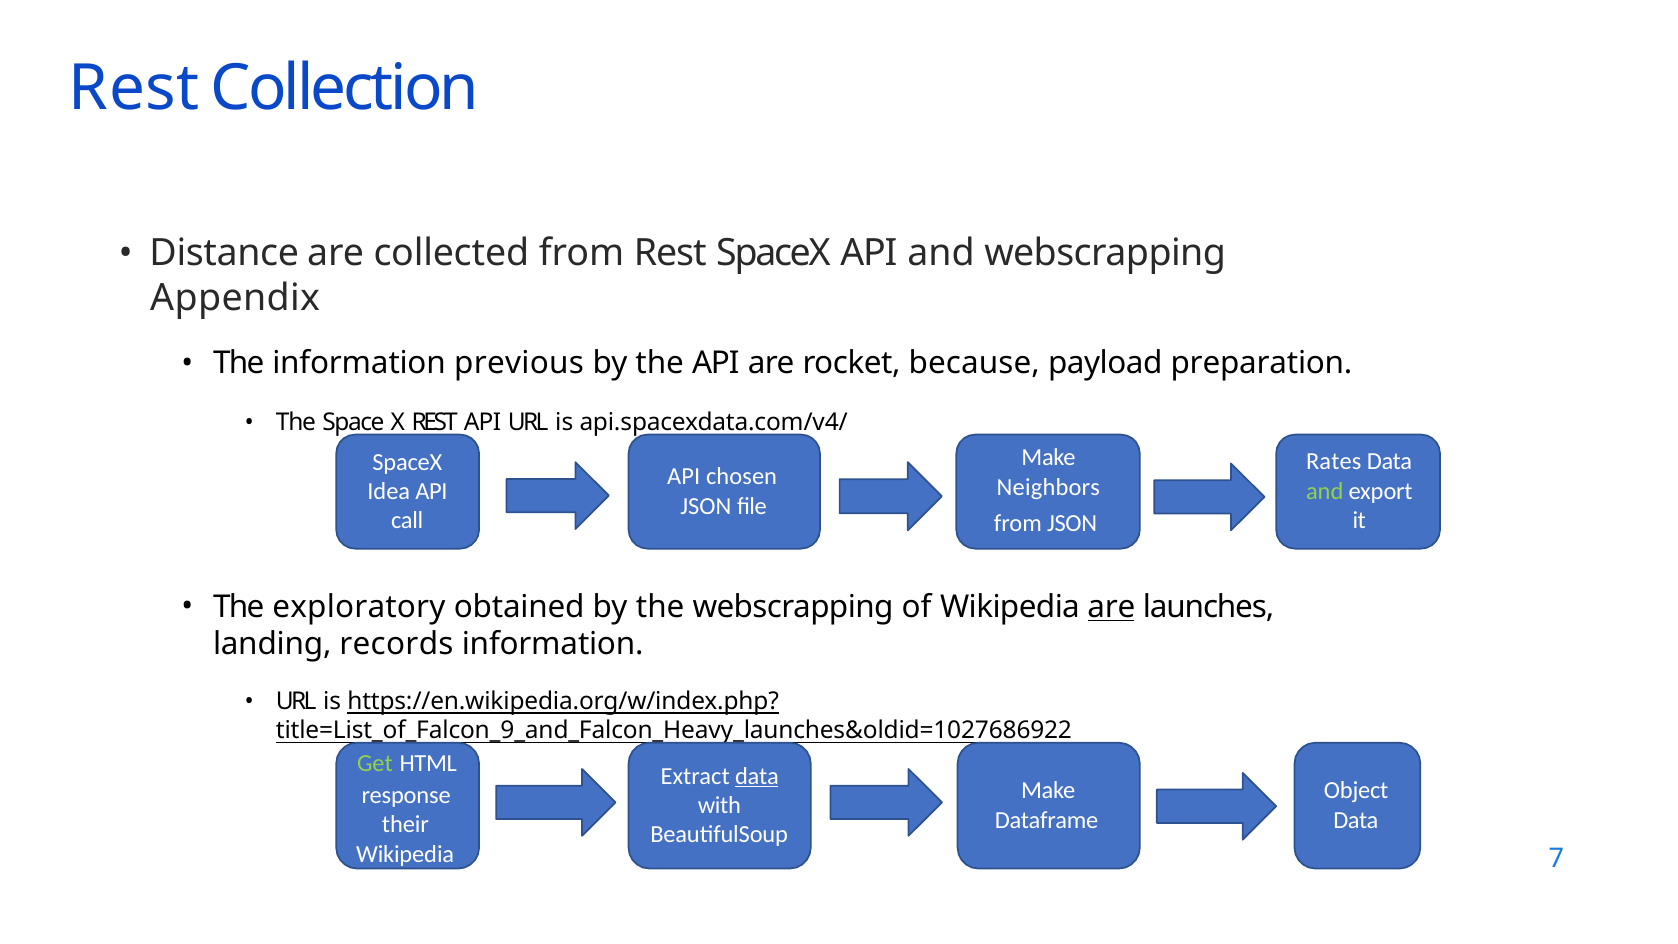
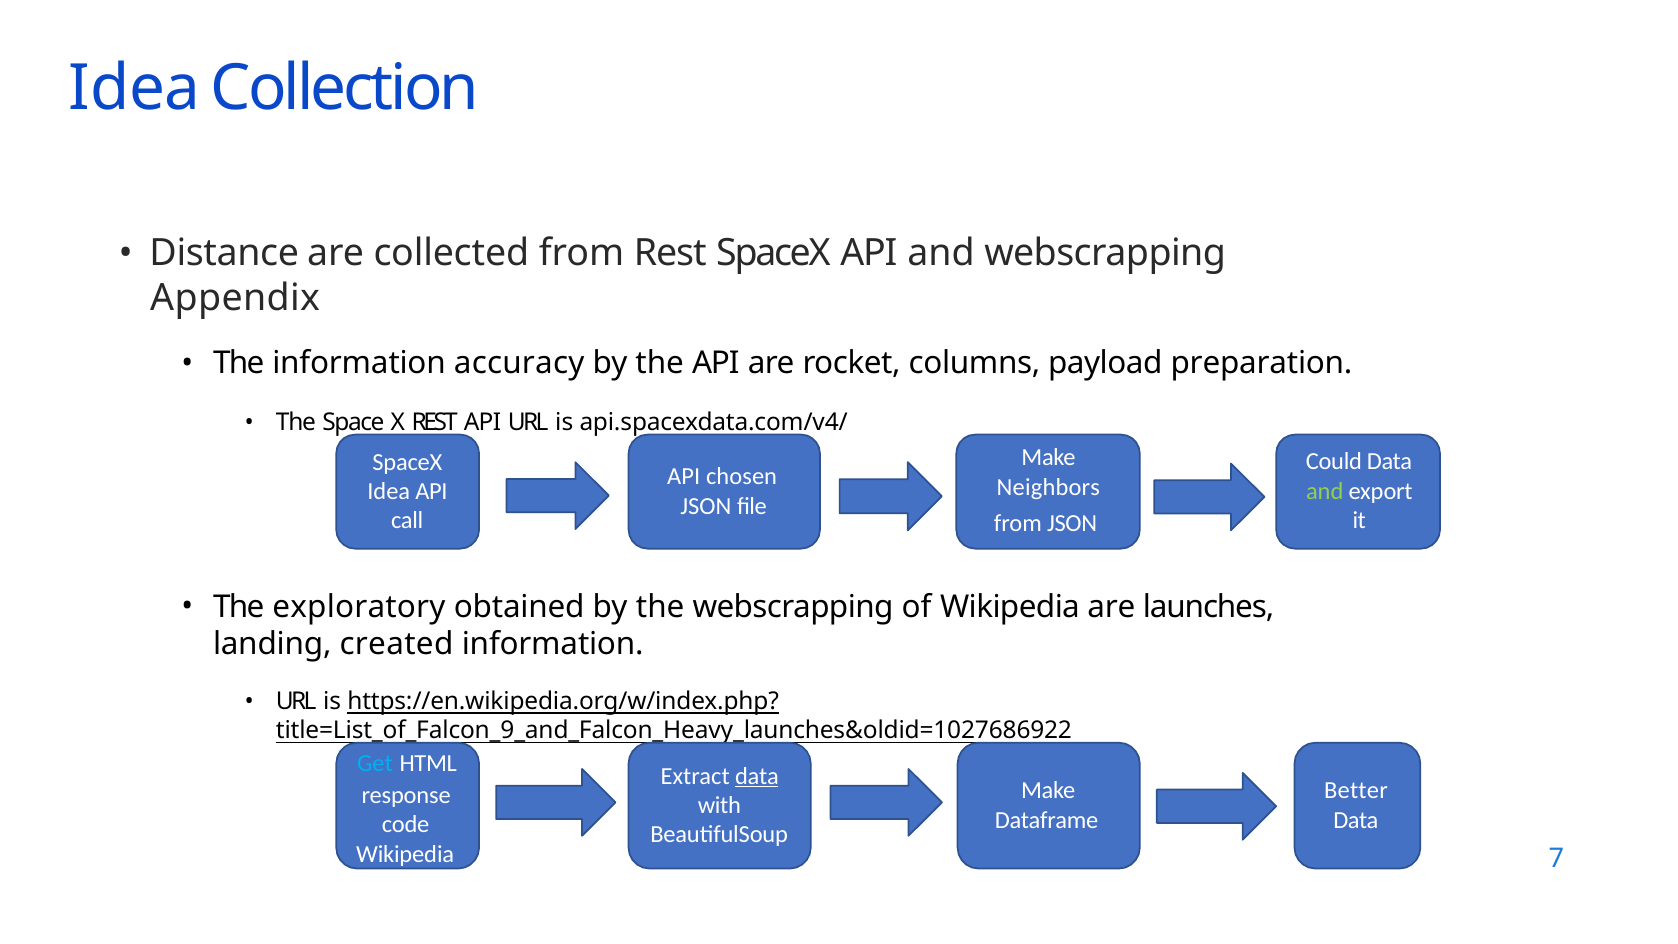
Rest at (134, 89): Rest -> Idea
previous: previous -> accuracy
because: because -> columns
Rates: Rates -> Could
are at (1111, 607) underline: present -> none
records: records -> created
Get colour: light green -> light blue
Object: Object -> Better
their: their -> code
